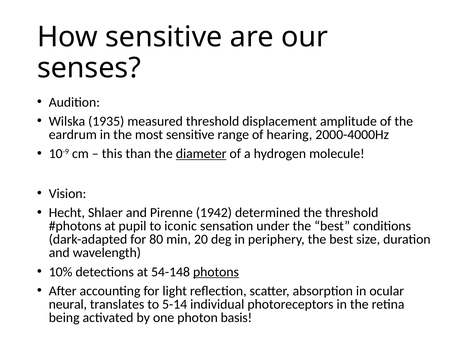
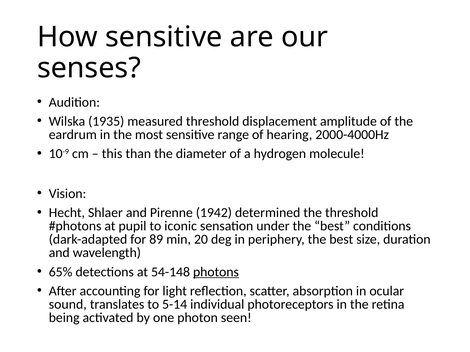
diameter underline: present -> none
80: 80 -> 89
10%: 10% -> 65%
neural: neural -> sound
basis: basis -> seen
